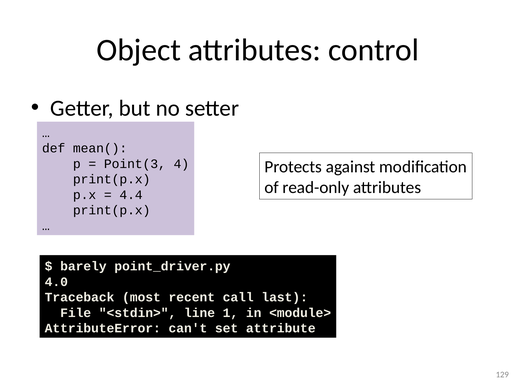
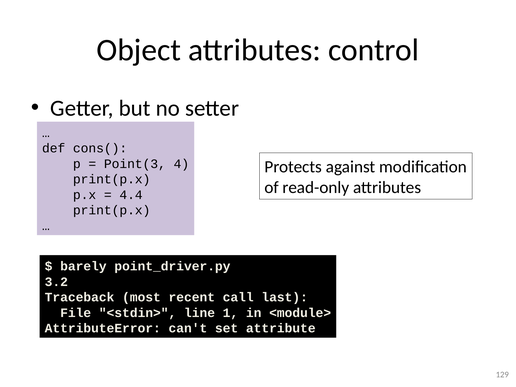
mean(: mean( -> cons(
4.0: 4.0 -> 3.2
